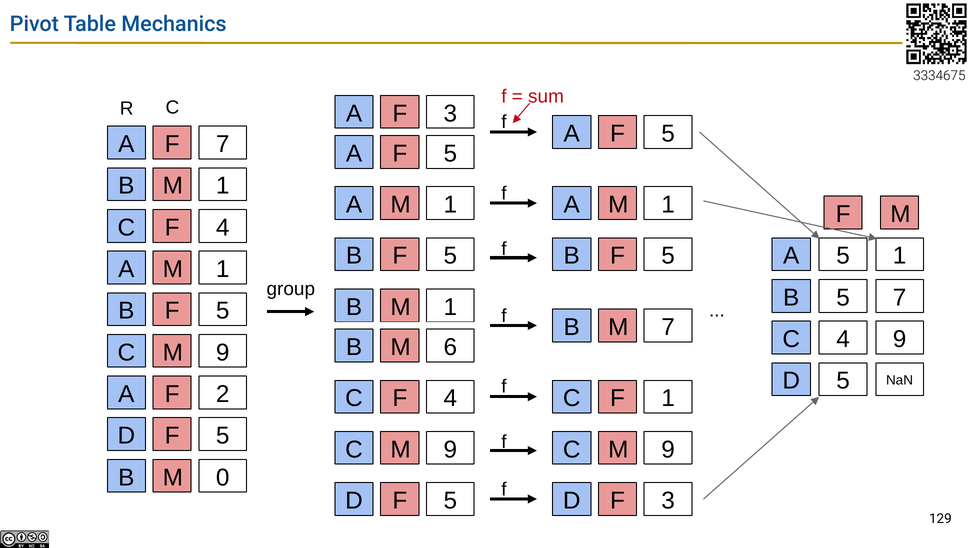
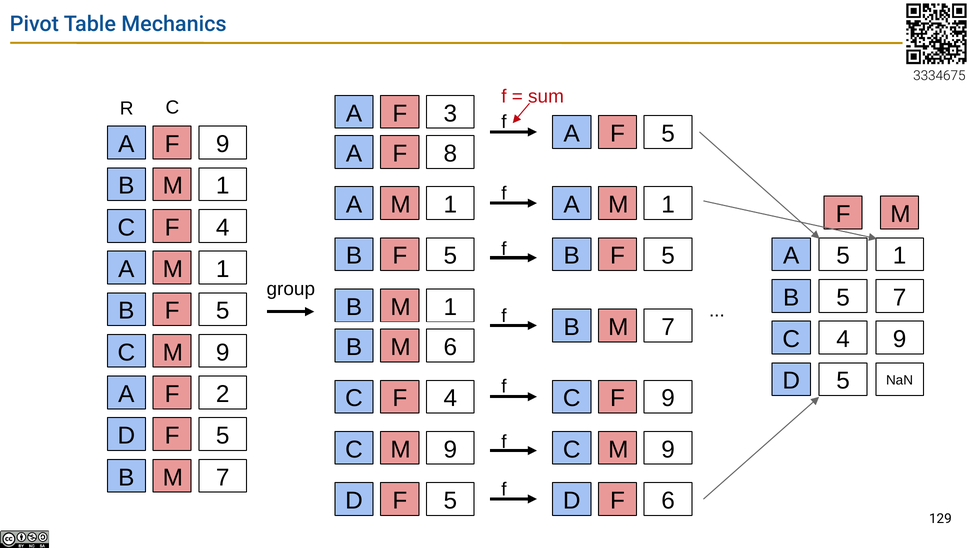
A 7: 7 -> 9
5 at (450, 154): 5 -> 8
1 at (668, 398): 1 -> 9
0 at (223, 477): 0 -> 7
D 3: 3 -> 6
